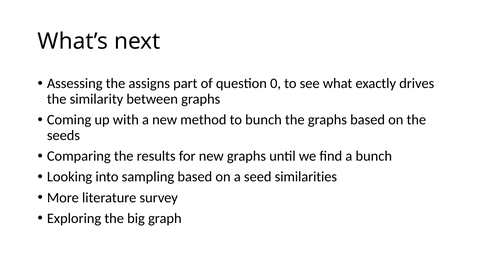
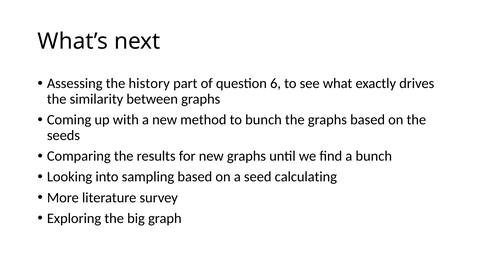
assigns: assigns -> history
0: 0 -> 6
similarities: similarities -> calculating
